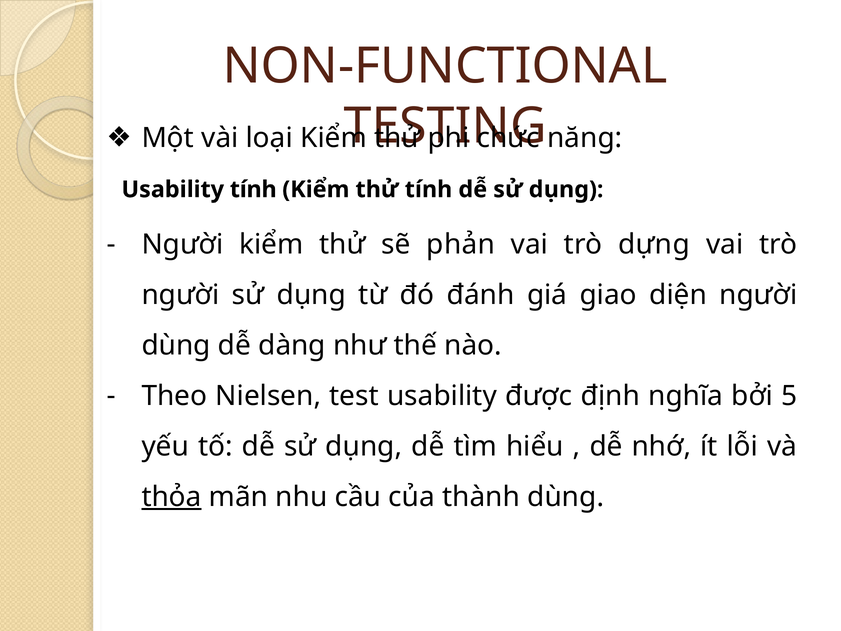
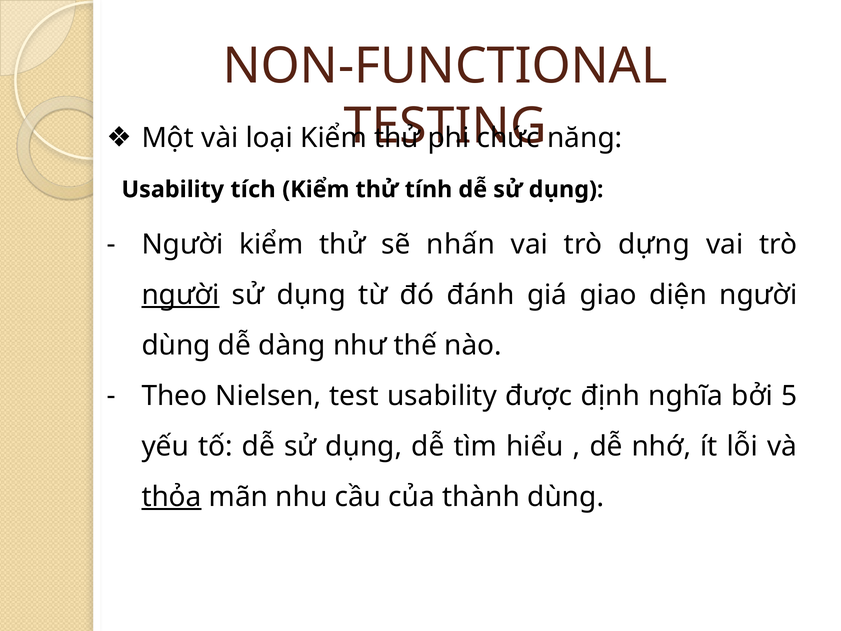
tính at (253, 189): tính -> tích
phản: phản -> nhấn
người at (180, 295) underline: none -> present
